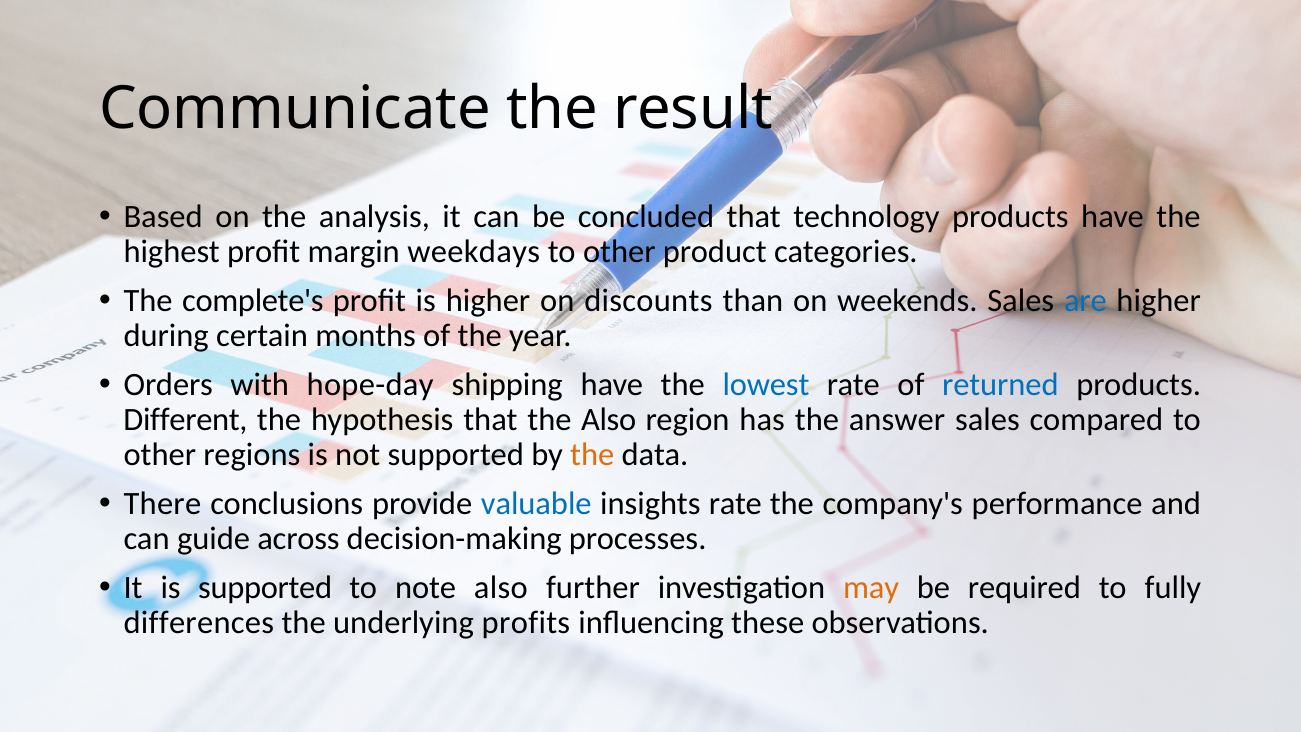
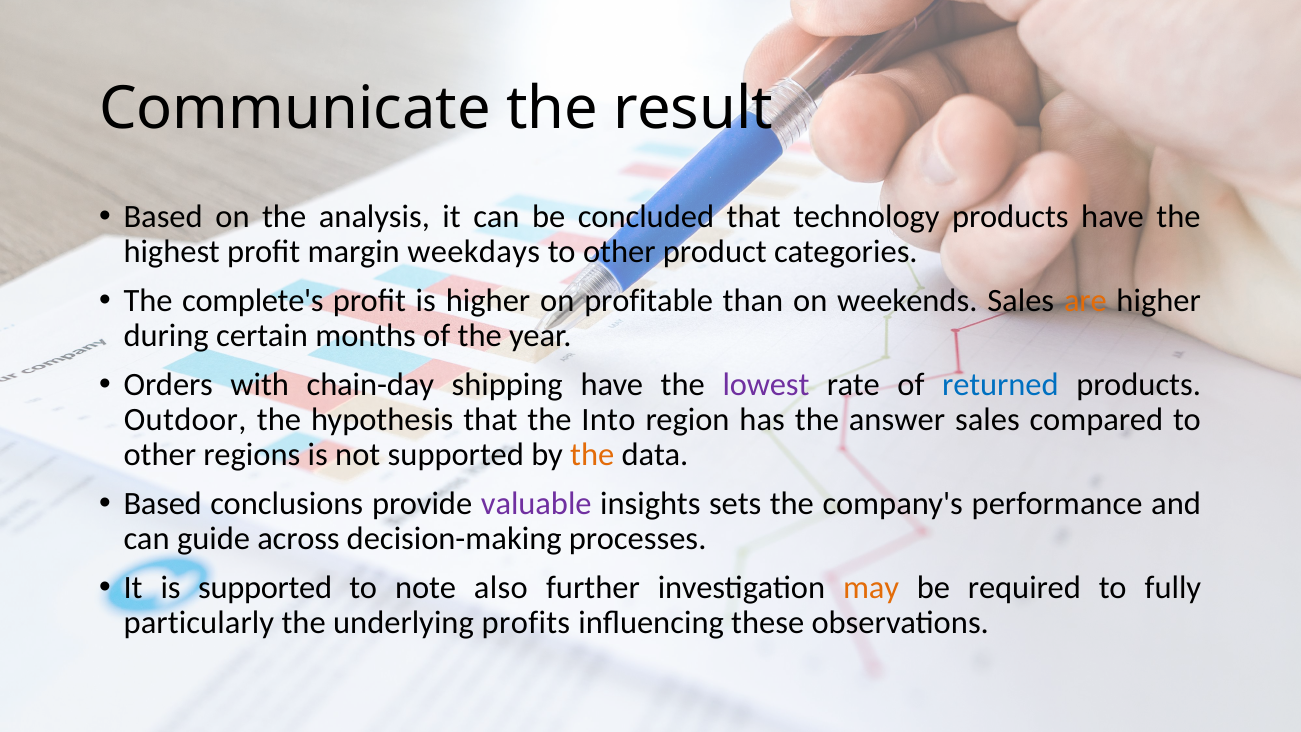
discounts: discounts -> profitable
are colour: blue -> orange
hope-day: hope-day -> chain-day
lowest colour: blue -> purple
Different: Different -> Outdoor
the Also: Also -> Into
There at (162, 504): There -> Based
valuable colour: blue -> purple
insights rate: rate -> sets
differences: differences -> particularly
